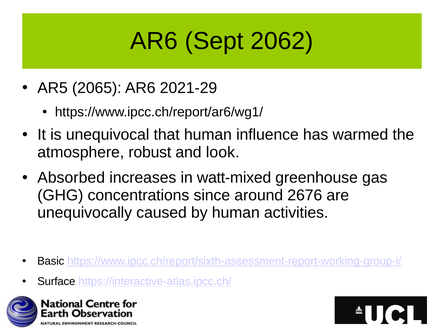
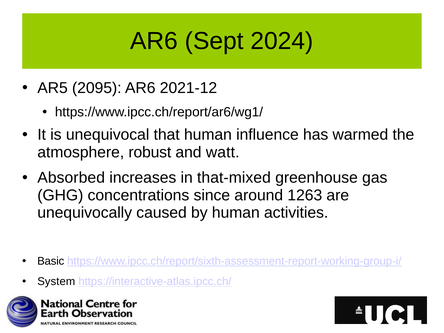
2062: 2062 -> 2024
2065: 2065 -> 2095
2021-29: 2021-29 -> 2021-12
look: look -> watt
watt-mixed: watt-mixed -> that-mixed
2676: 2676 -> 1263
Surface: Surface -> System
